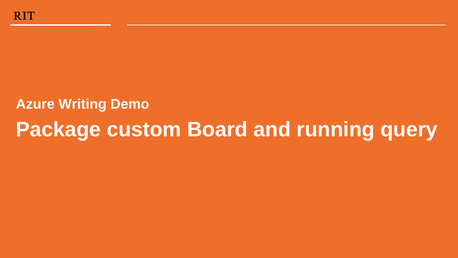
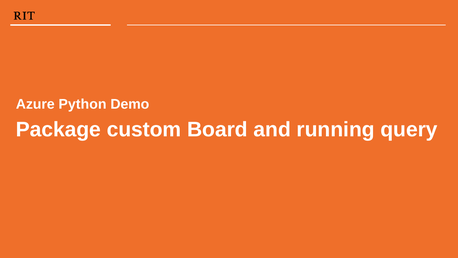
Writing: Writing -> Python
